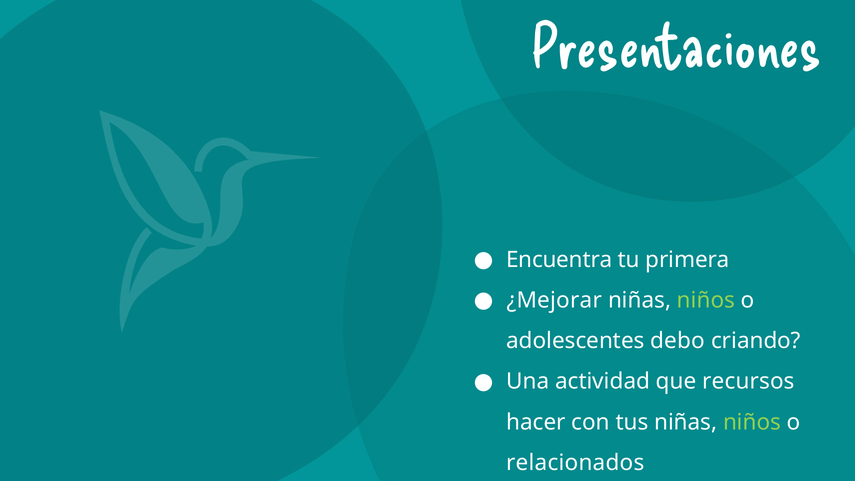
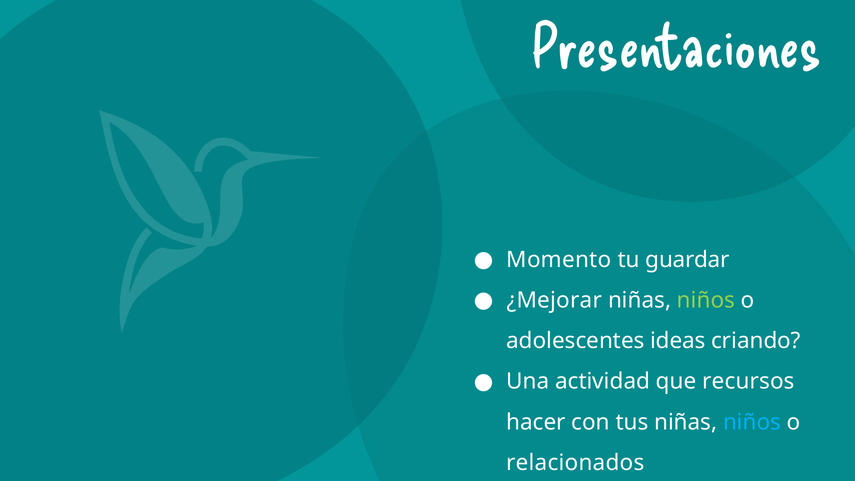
Encuentra: Encuentra -> Momento
primera: primera -> guardar
debo: debo -> ideas
niños at (752, 422) colour: light green -> light blue
